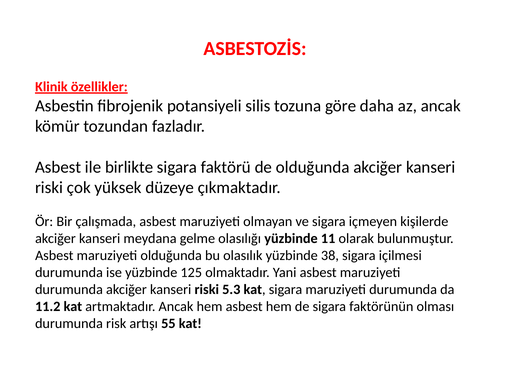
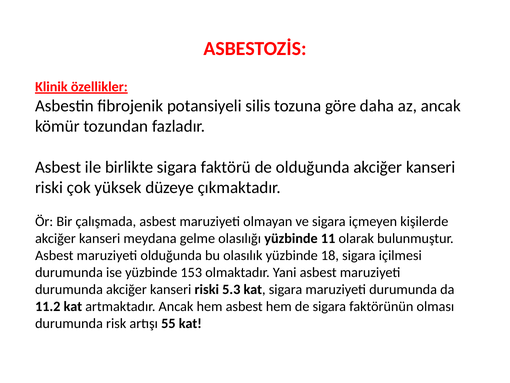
38: 38 -> 18
125: 125 -> 153
